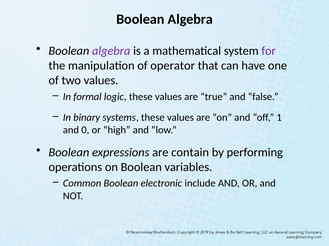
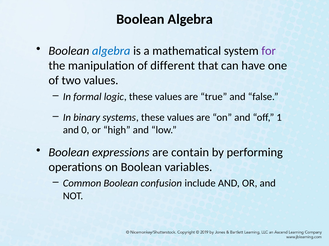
algebra at (111, 51) colour: purple -> blue
operator: operator -> different
electronic: electronic -> confusion
